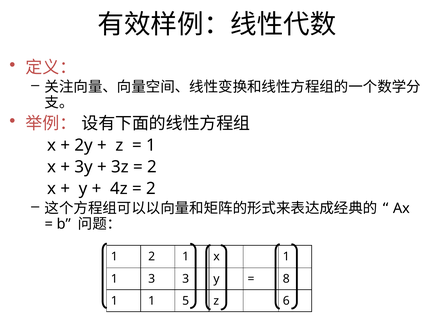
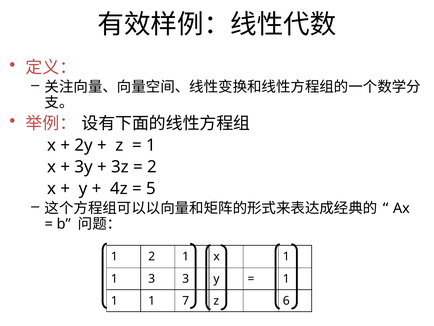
2 at (151, 188): 2 -> 5
8 at (286, 279): 8 -> 1
5: 5 -> 7
